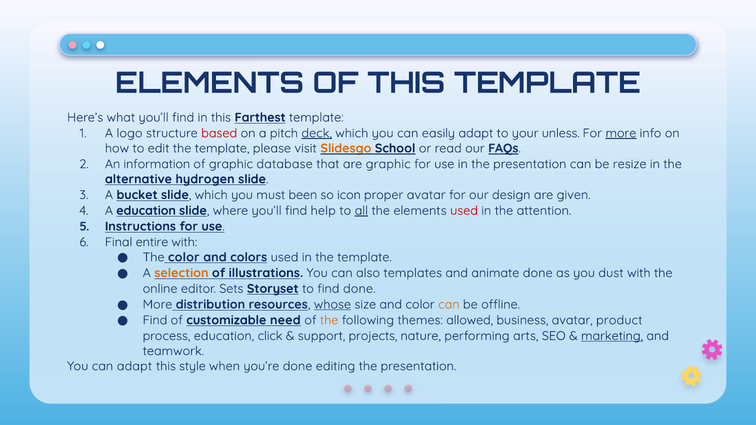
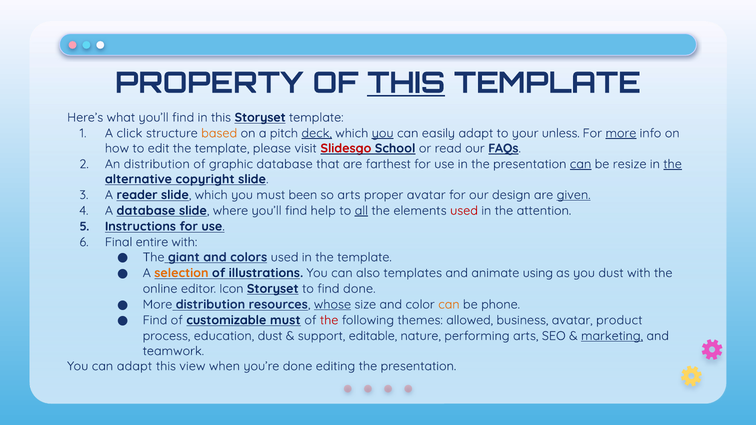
ELEMENTS at (210, 83): ELEMENTS -> PROPERTY
THIS at (406, 83) underline: none -> present
this Farthest: Farthest -> Storyset
logo: logo -> click
based colour: red -> orange
you at (383, 133) underline: none -> present
Slidesgo colour: orange -> red
An information: information -> distribution
are graphic: graphic -> farthest
can at (581, 164) underline: none -> present
the at (673, 164) underline: none -> present
hydrogen: hydrogen -> copyright
bucket: bucket -> reader
so icon: icon -> arts
given underline: none -> present
A education: education -> database
The color: color -> giant
animate done: done -> using
Sets: Sets -> Icon
offline: offline -> phone
customizable need: need -> must
the at (329, 320) colour: orange -> red
education click: click -> dust
projects: projects -> editable
style: style -> view
